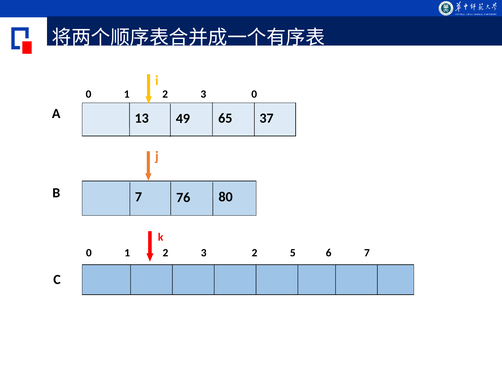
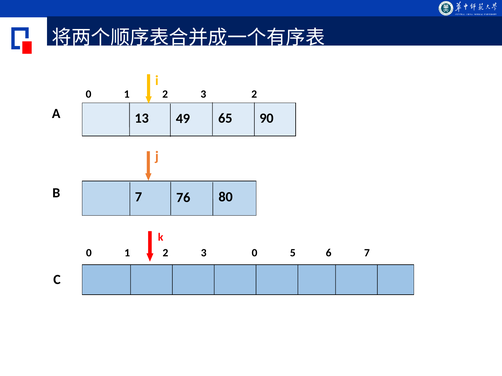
3 0: 0 -> 2
37: 37 -> 90
3 2: 2 -> 0
